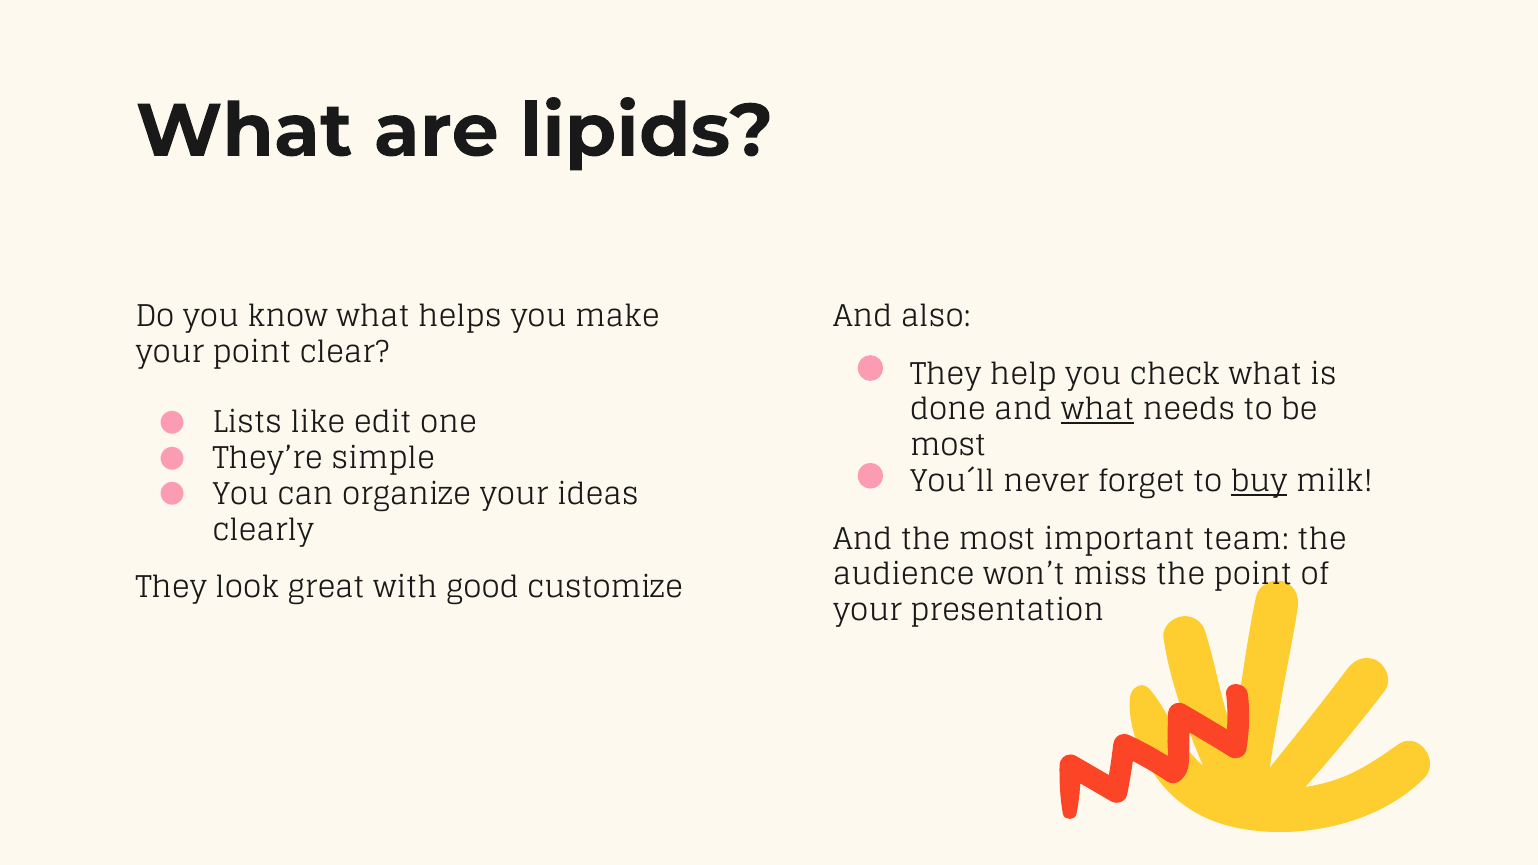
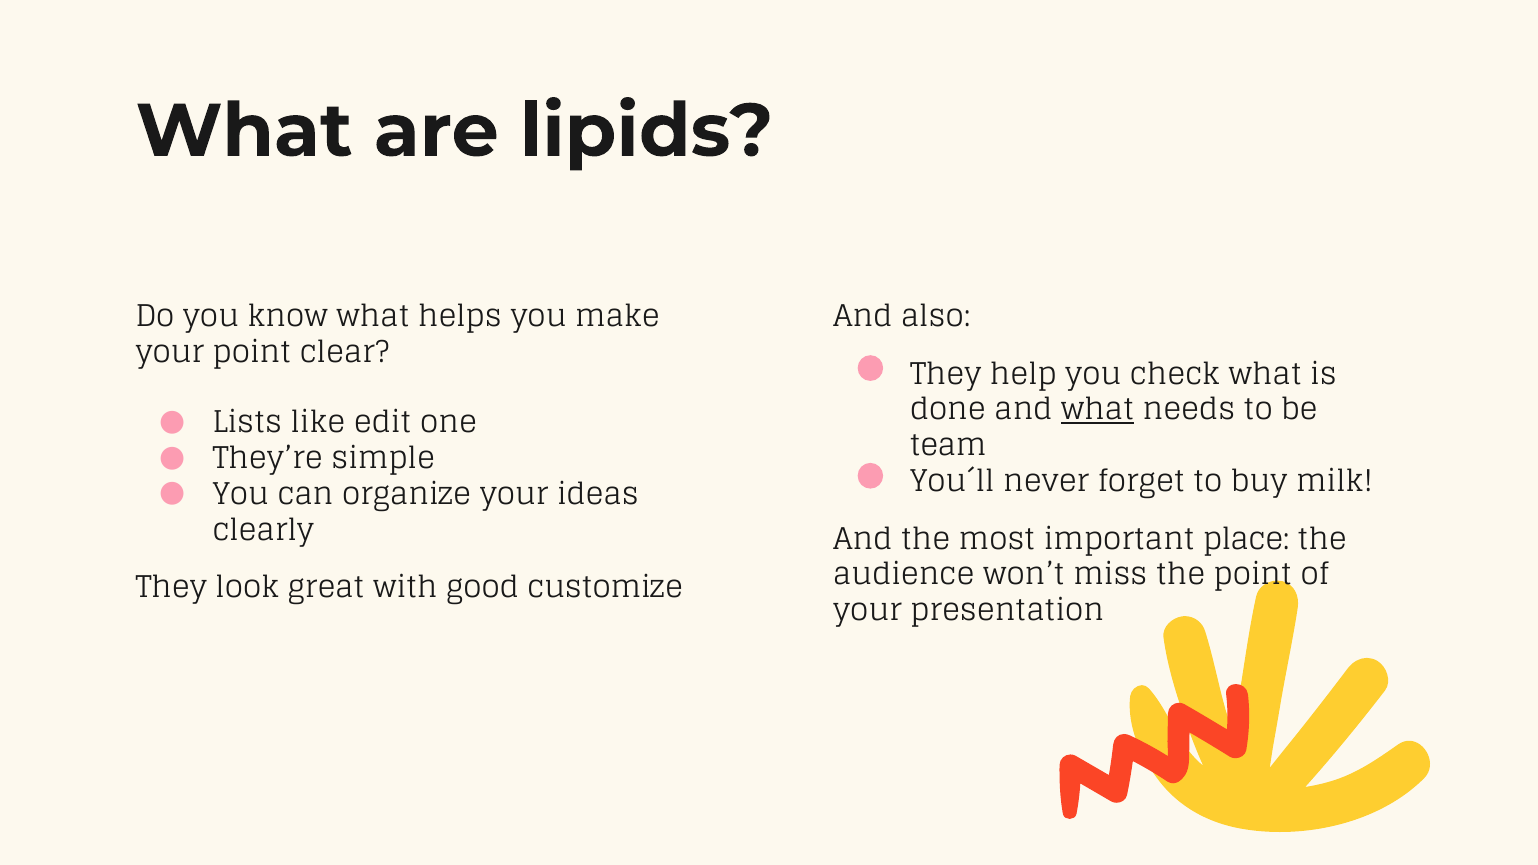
most at (948, 446): most -> team
buy underline: present -> none
team: team -> place
